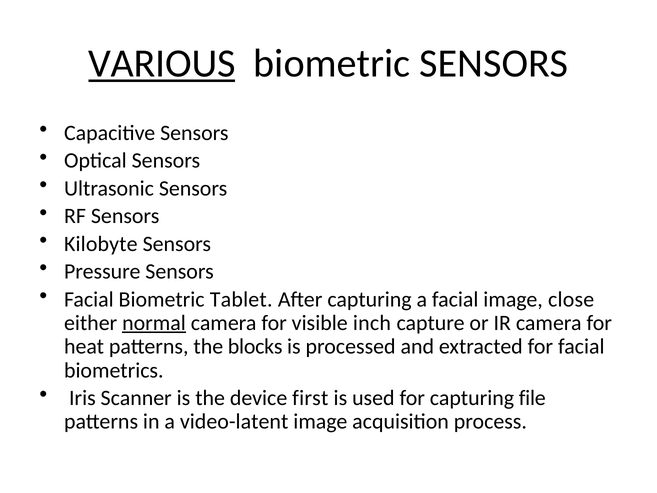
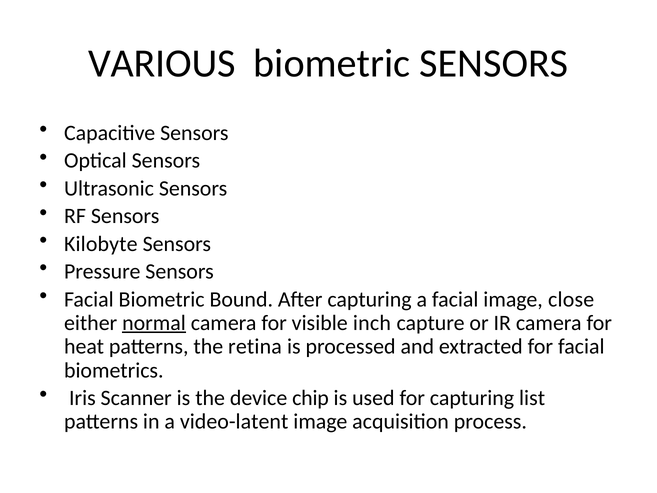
VARIOUS underline: present -> none
Tablet: Tablet -> Bound
blocks: blocks -> retina
first: first -> chip
file: file -> list
